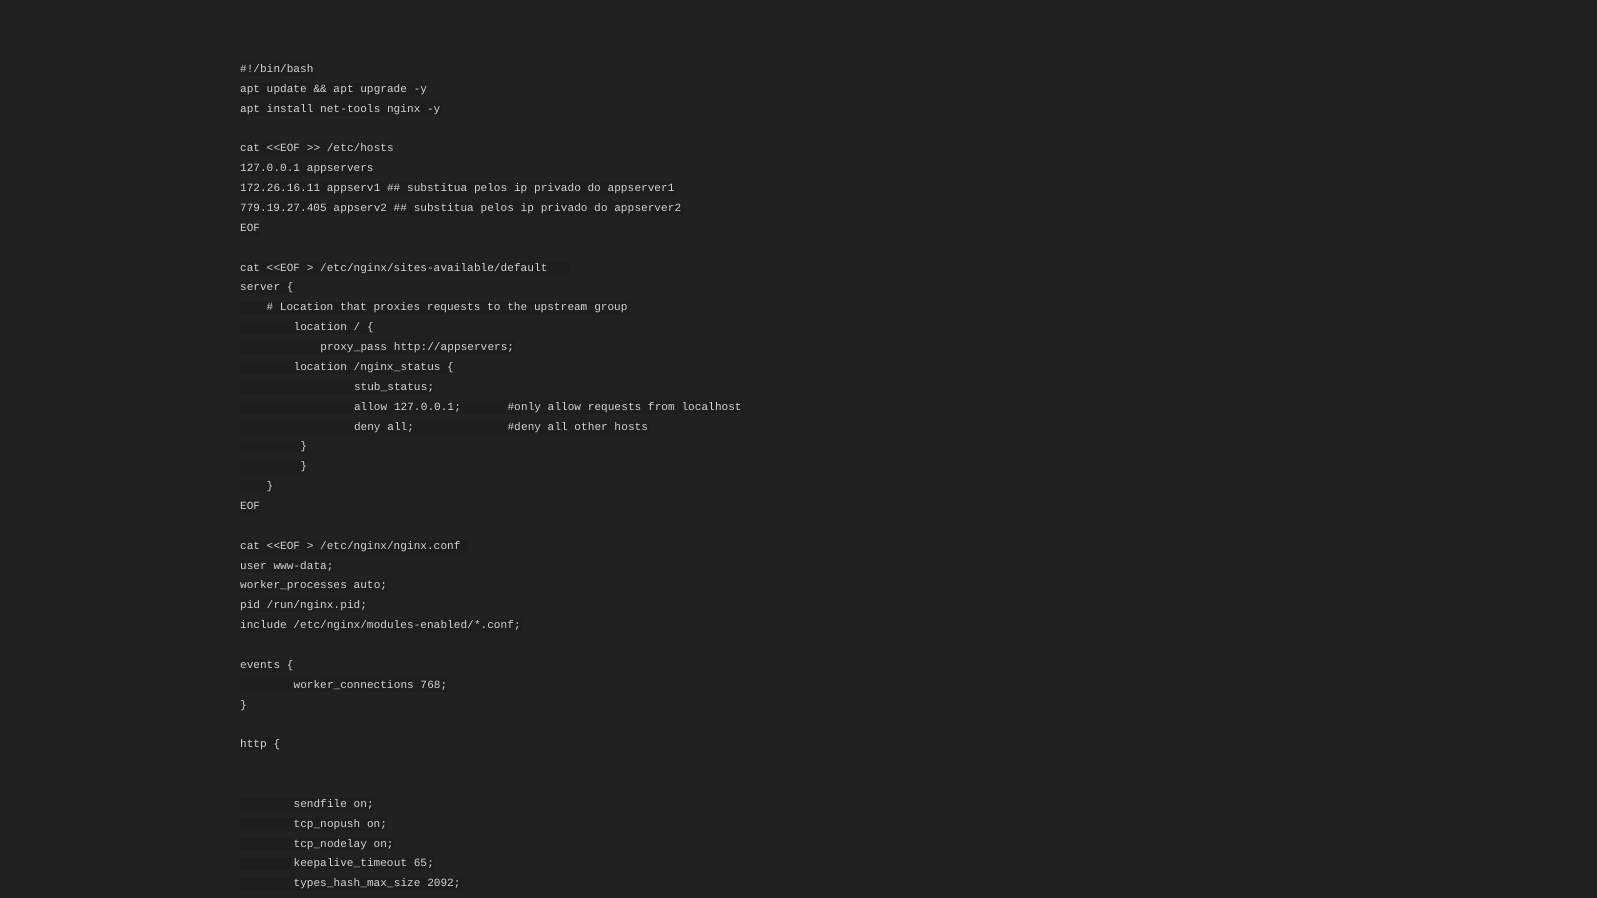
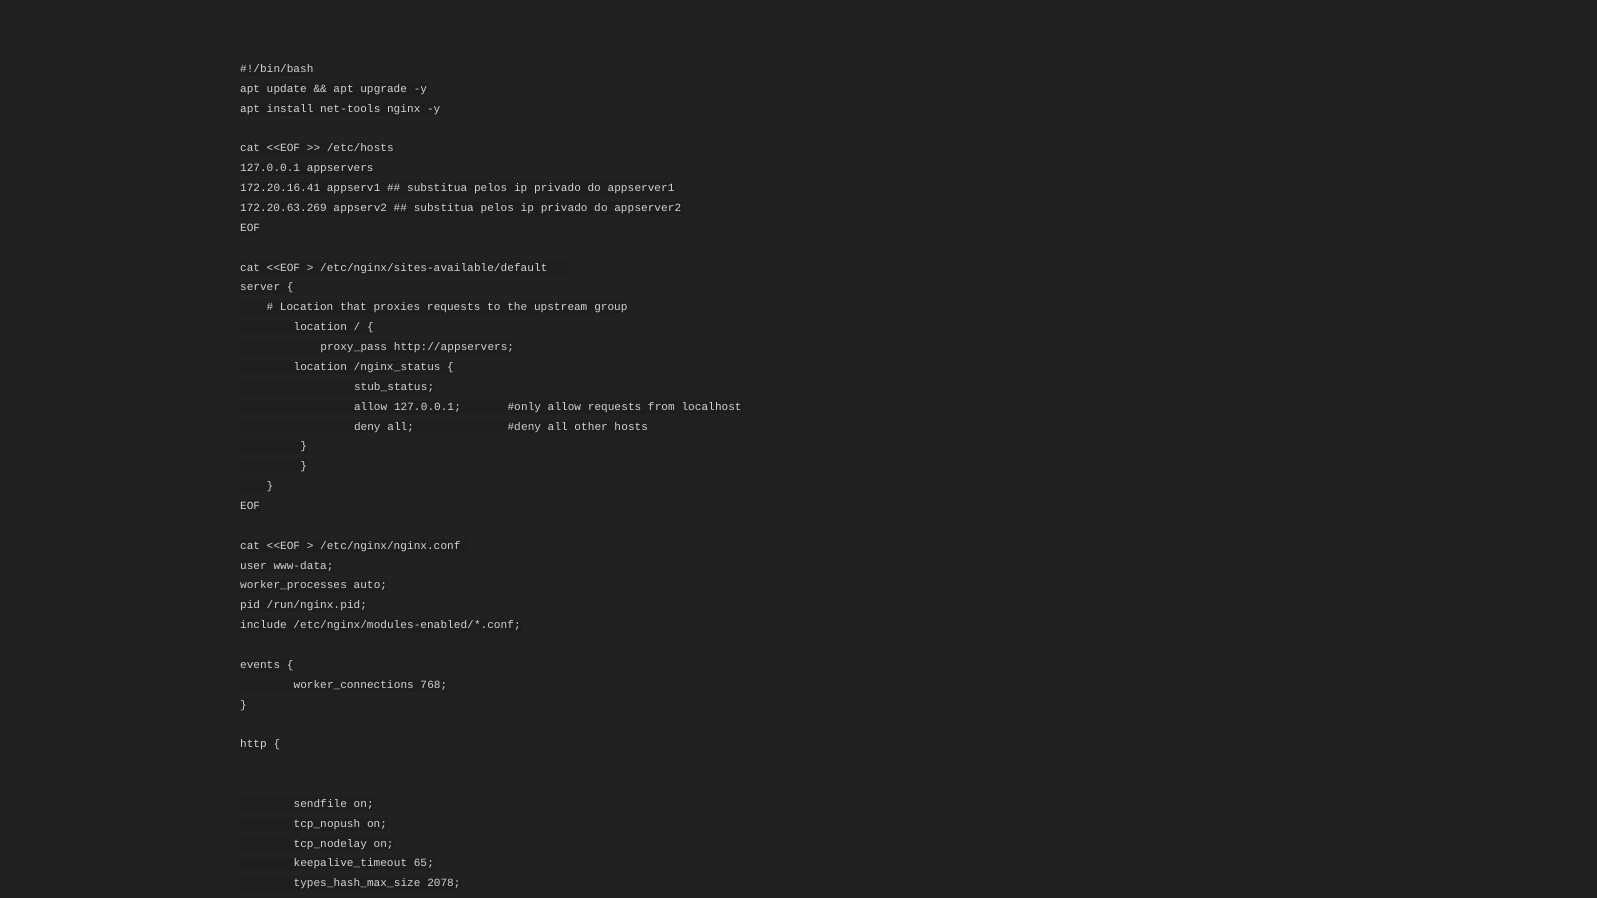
172.26.16.11: 172.26.16.11 -> 172.20.16.41
779.19.27.405: 779.19.27.405 -> 172.20.63.269
2092: 2092 -> 2078
